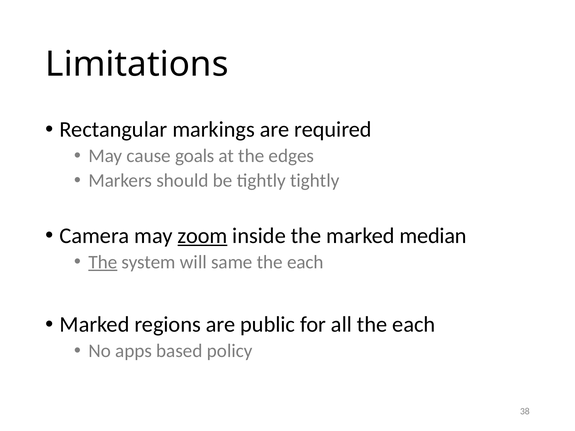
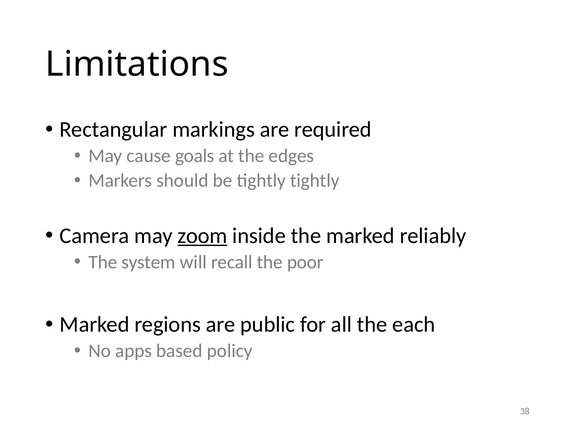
median: median -> reliably
The at (103, 262) underline: present -> none
same: same -> recall
each at (305, 262): each -> poor
